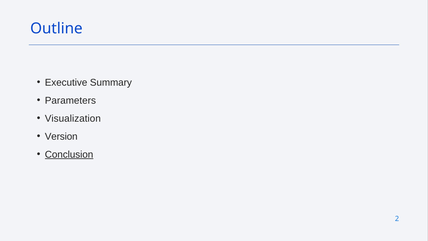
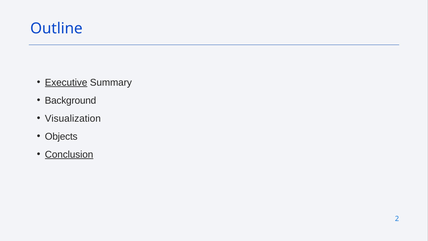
Executive underline: none -> present
Parameters: Parameters -> Background
Version: Version -> Objects
